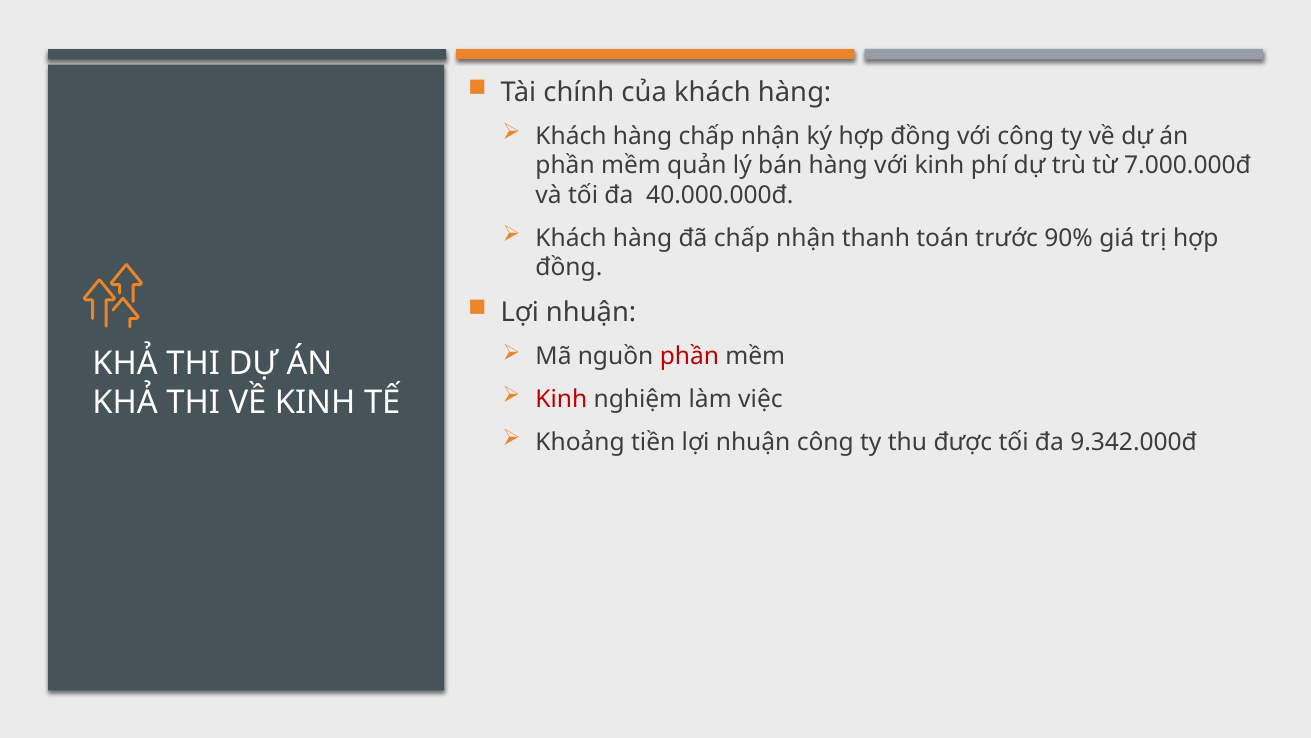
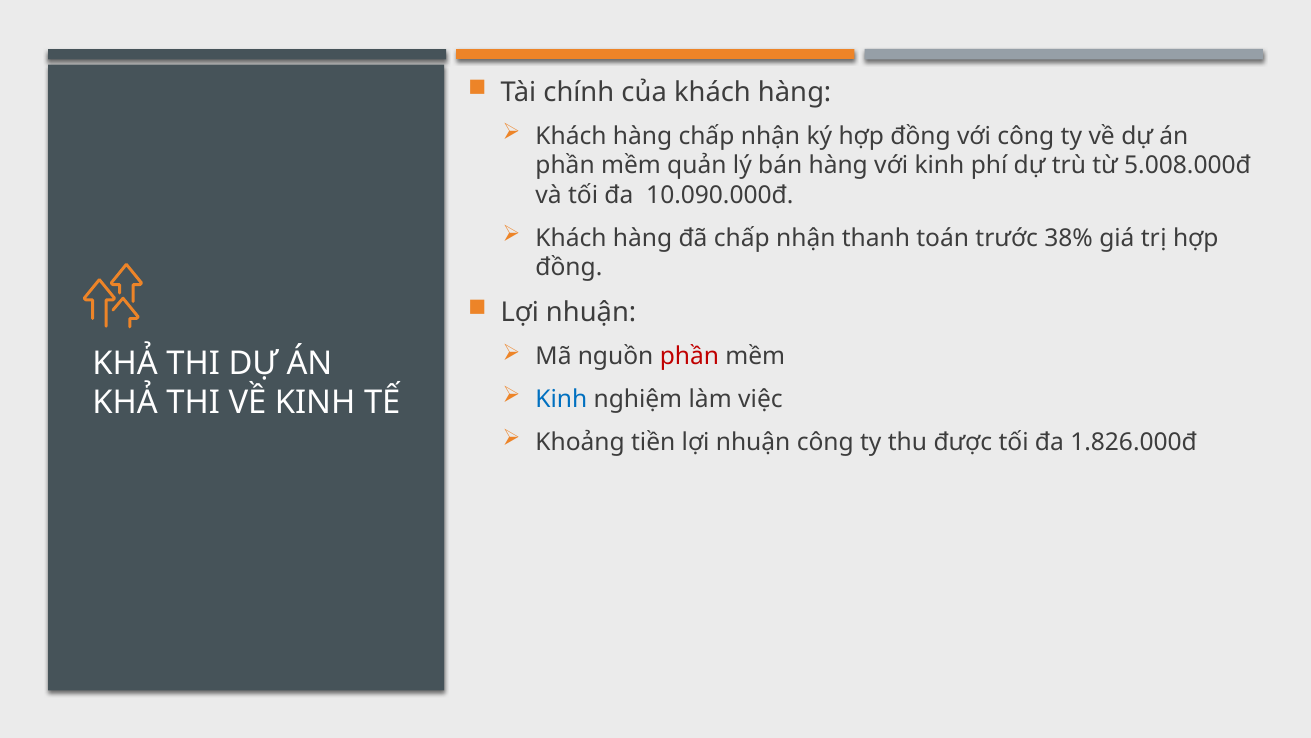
7.000.000đ: 7.000.000đ -> 5.008.000đ
40.000.000đ: 40.000.000đ -> 10.090.000đ
90%: 90% -> 38%
Kinh at (561, 399) colour: red -> blue
9.342.000đ: 9.342.000đ -> 1.826.000đ
